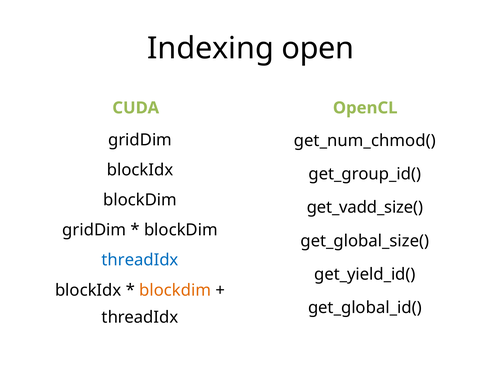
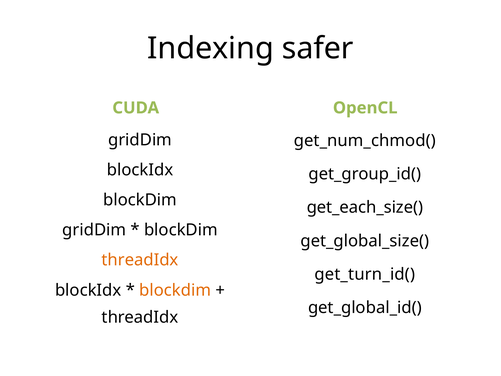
open: open -> safer
get_vadd_size(: get_vadd_size( -> get_each_size(
threadIdx at (140, 260) colour: blue -> orange
get_yield_id(: get_yield_id( -> get_turn_id(
